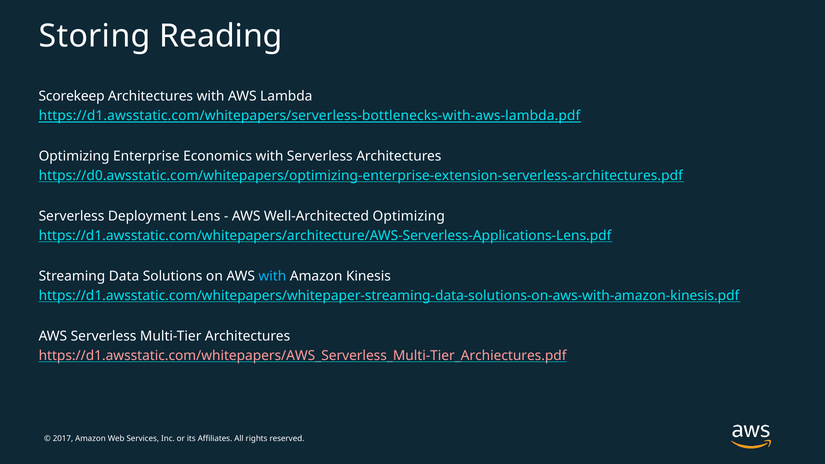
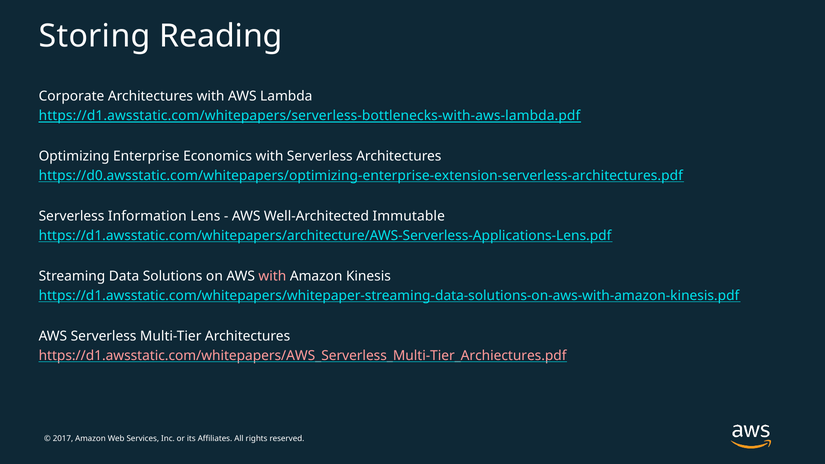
Scorekeep: Scorekeep -> Corporate
Deployment: Deployment -> Information
Well-Architected Optimizing: Optimizing -> Immutable
with at (272, 276) colour: light blue -> pink
